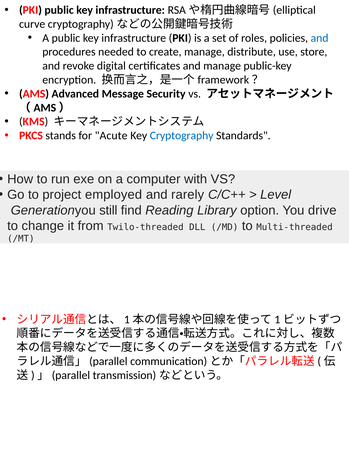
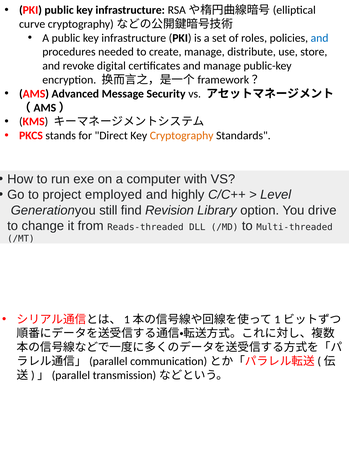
Acute: Acute -> Direct
Cryptography at (182, 136) colour: blue -> orange
rarely: rarely -> highly
Reading: Reading -> Revision
Twilo-threaded: Twilo-threaded -> Reads-threaded
